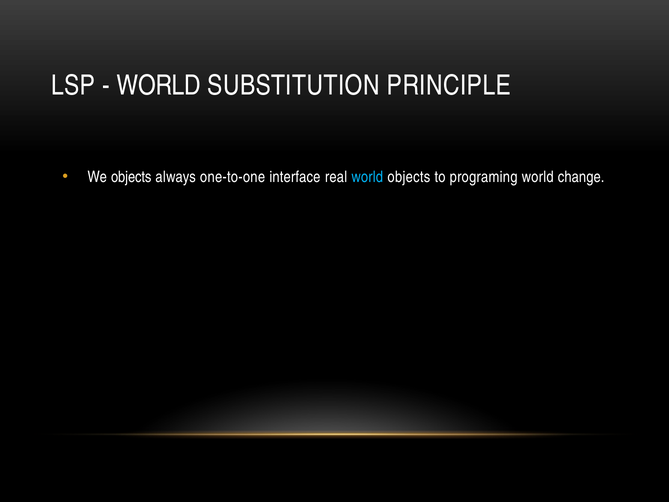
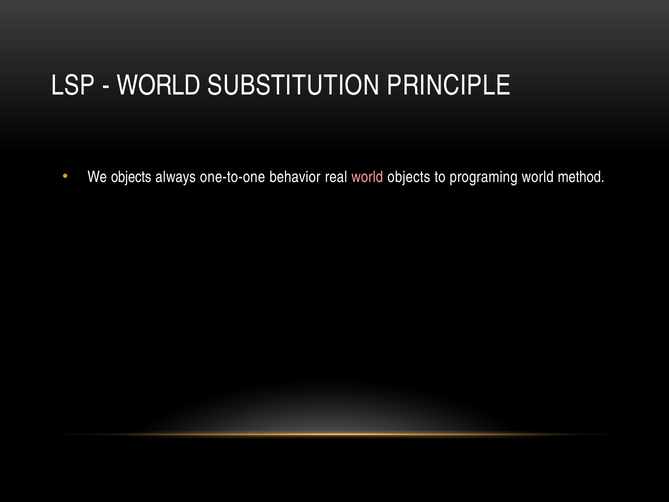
interface: interface -> behavior
world at (367, 177) colour: light blue -> pink
change: change -> method
